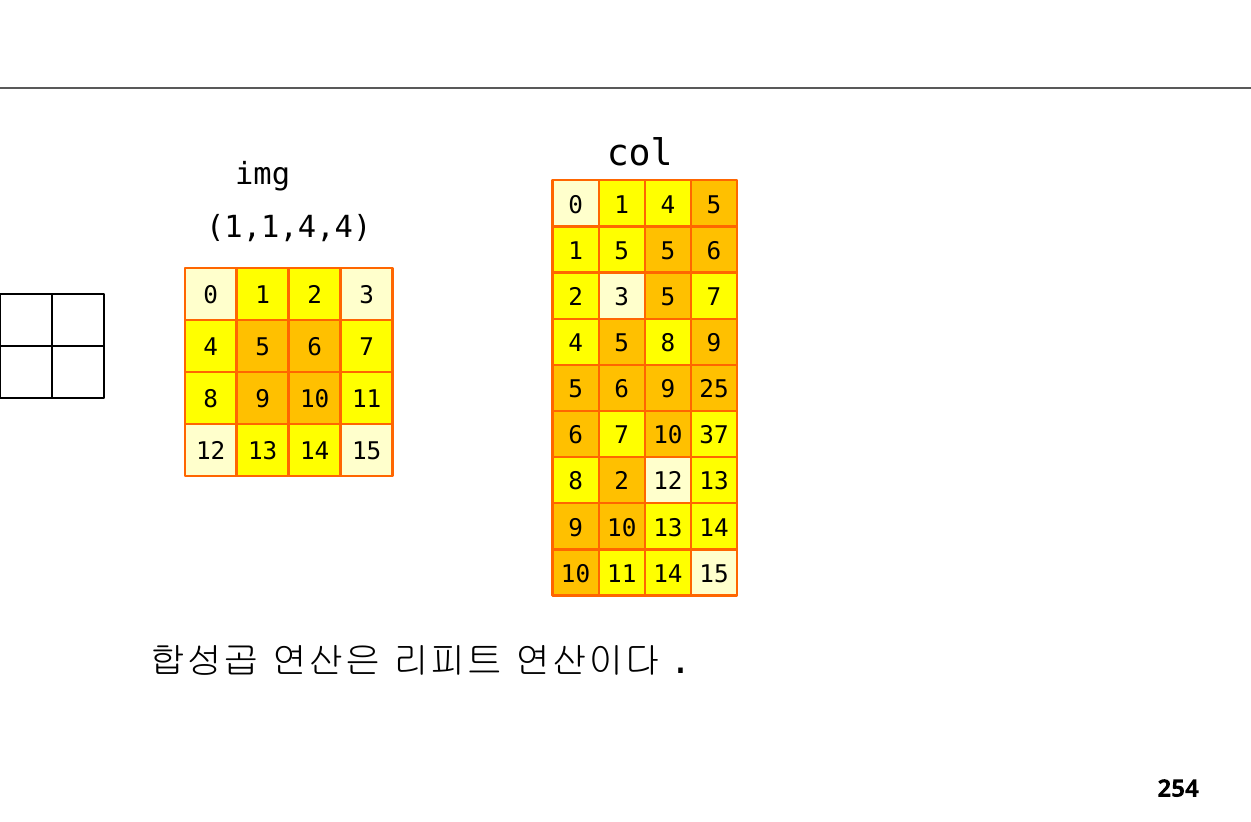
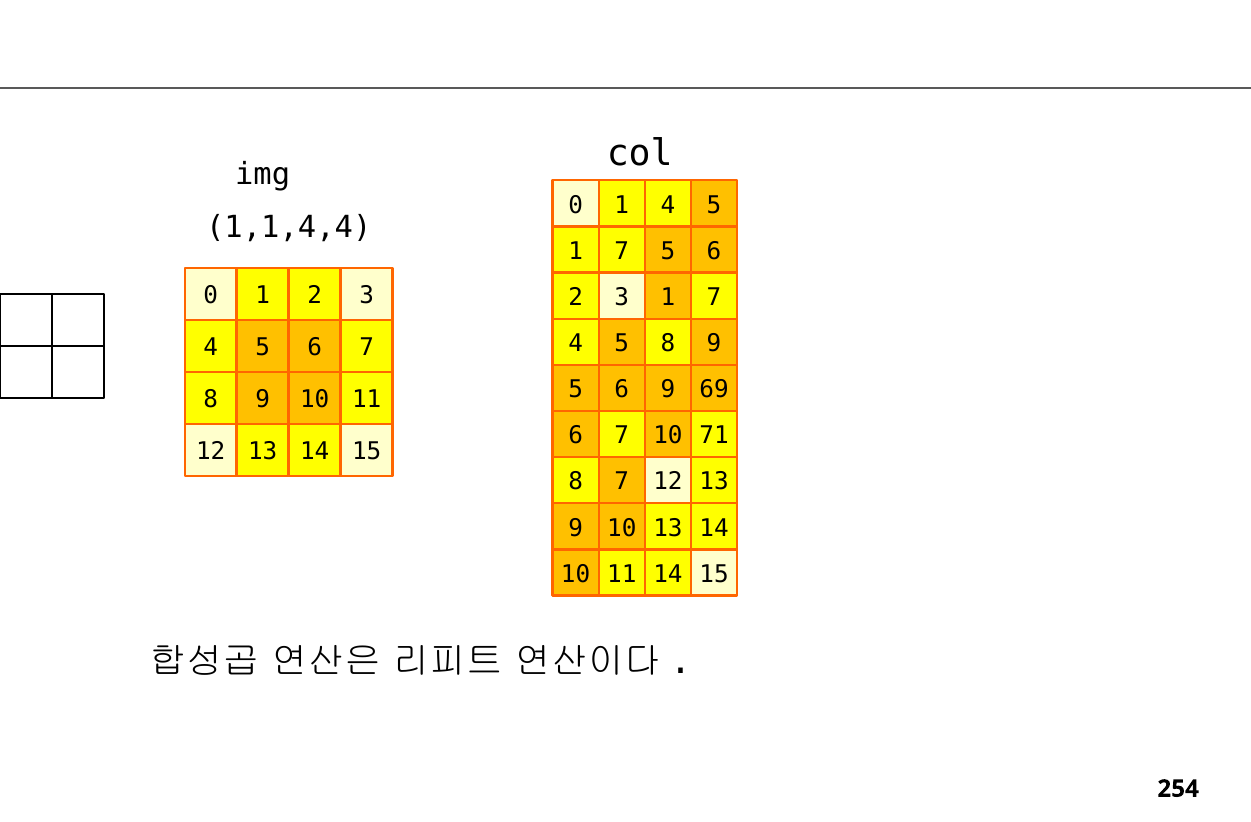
5 at (622, 251): 5 -> 7
3 5: 5 -> 1
25: 25 -> 69
37: 37 -> 71
8 2: 2 -> 7
